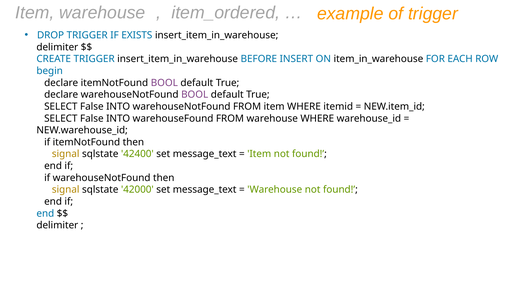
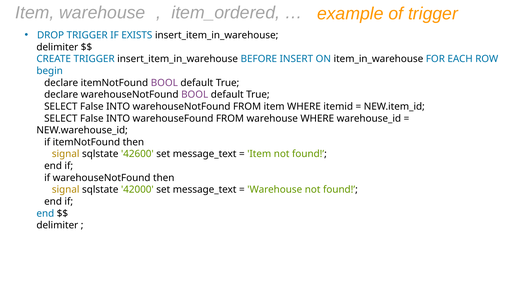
42400: 42400 -> 42600
